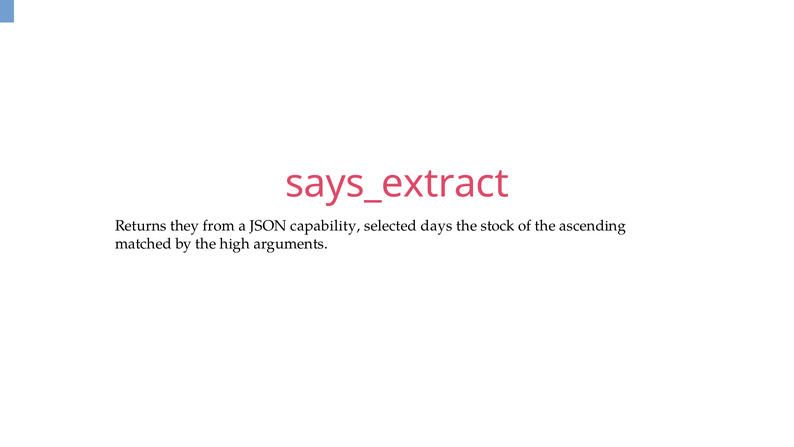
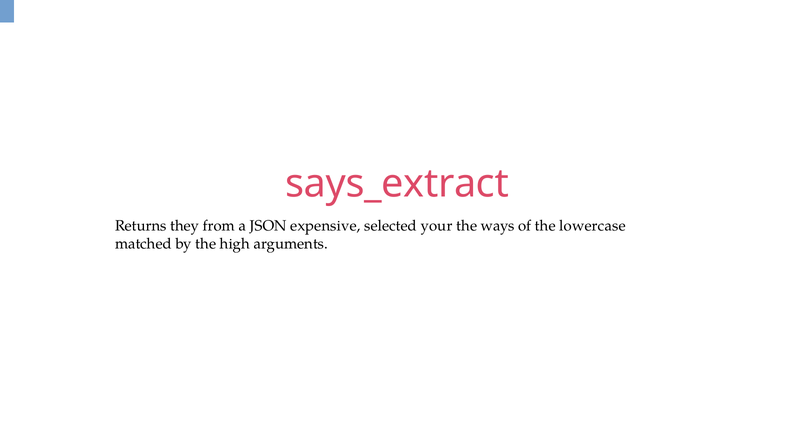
capability: capability -> expensive
days: days -> your
stock: stock -> ways
ascending: ascending -> lowercase
